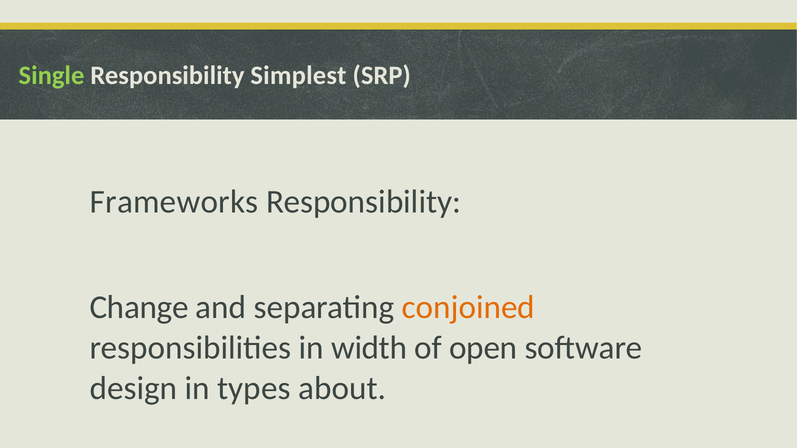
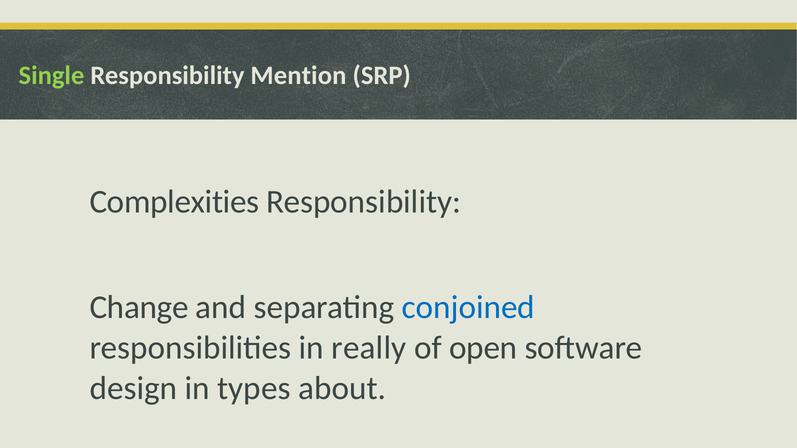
Simplest: Simplest -> Mention
Frameworks: Frameworks -> Complexities
conjoined colour: orange -> blue
width: width -> really
